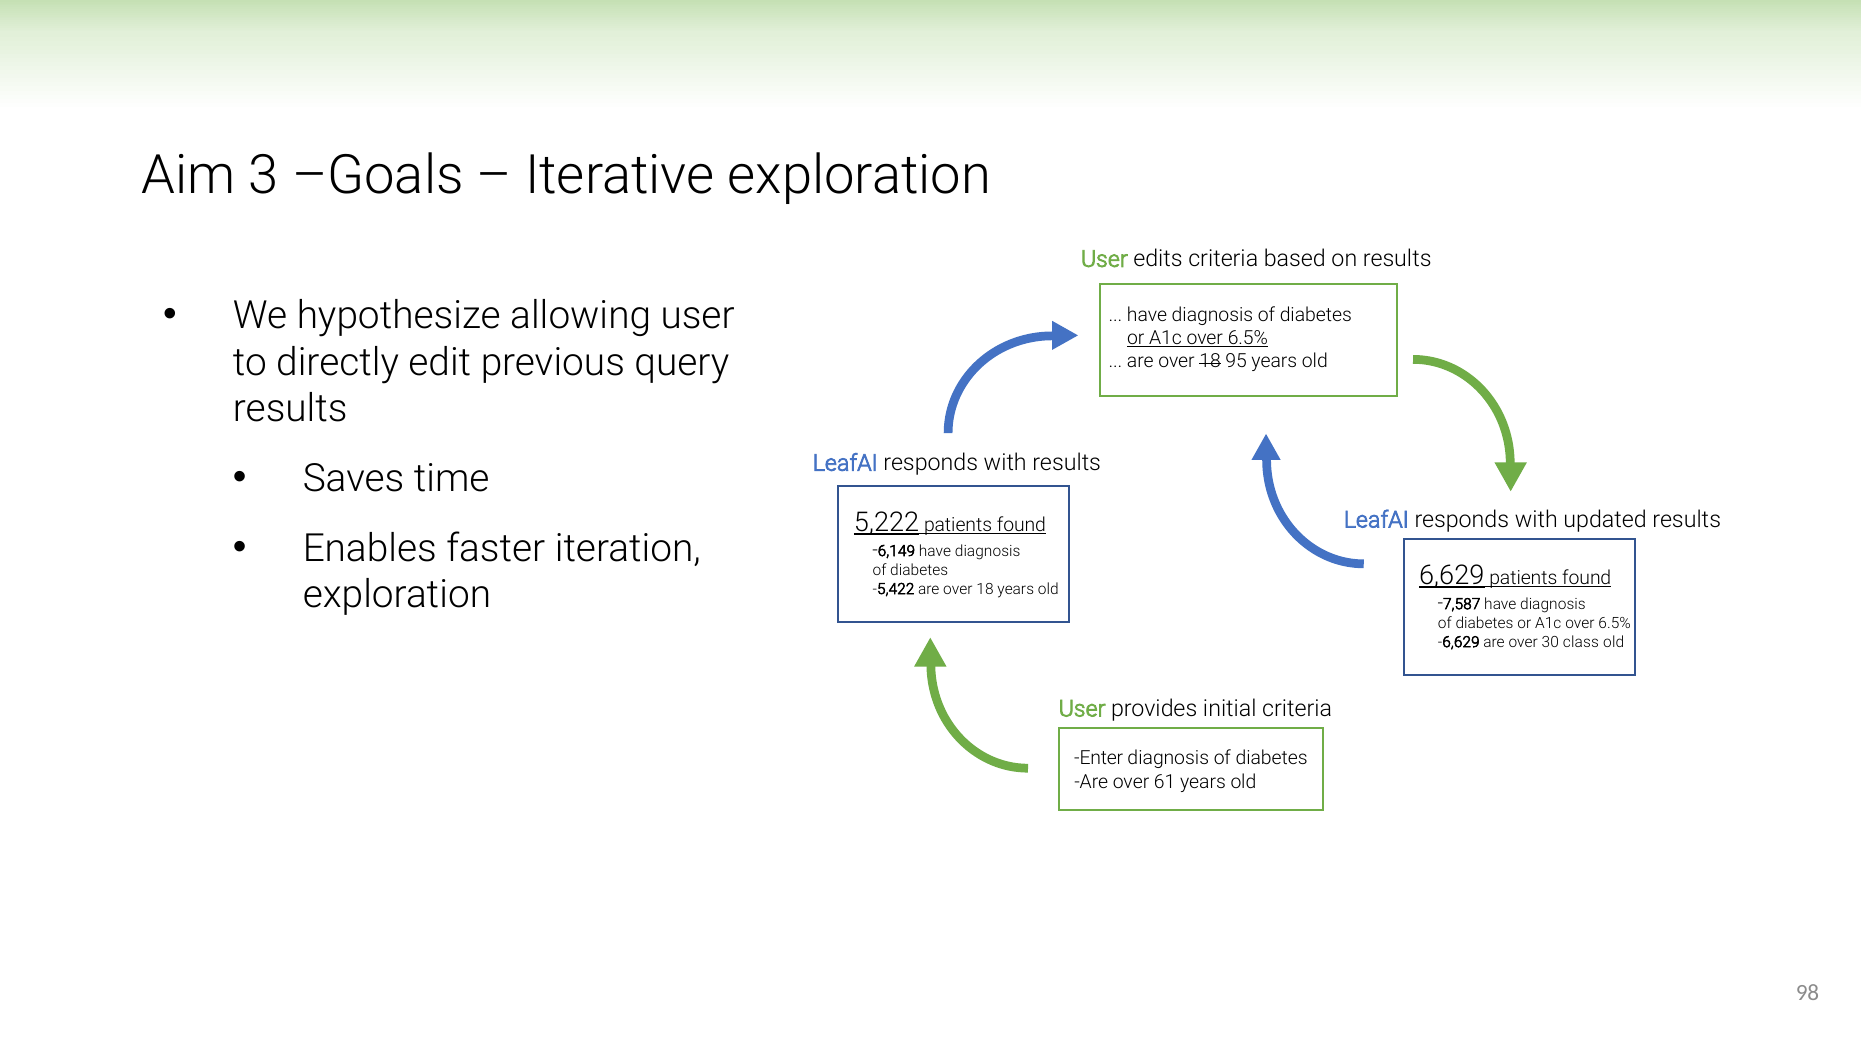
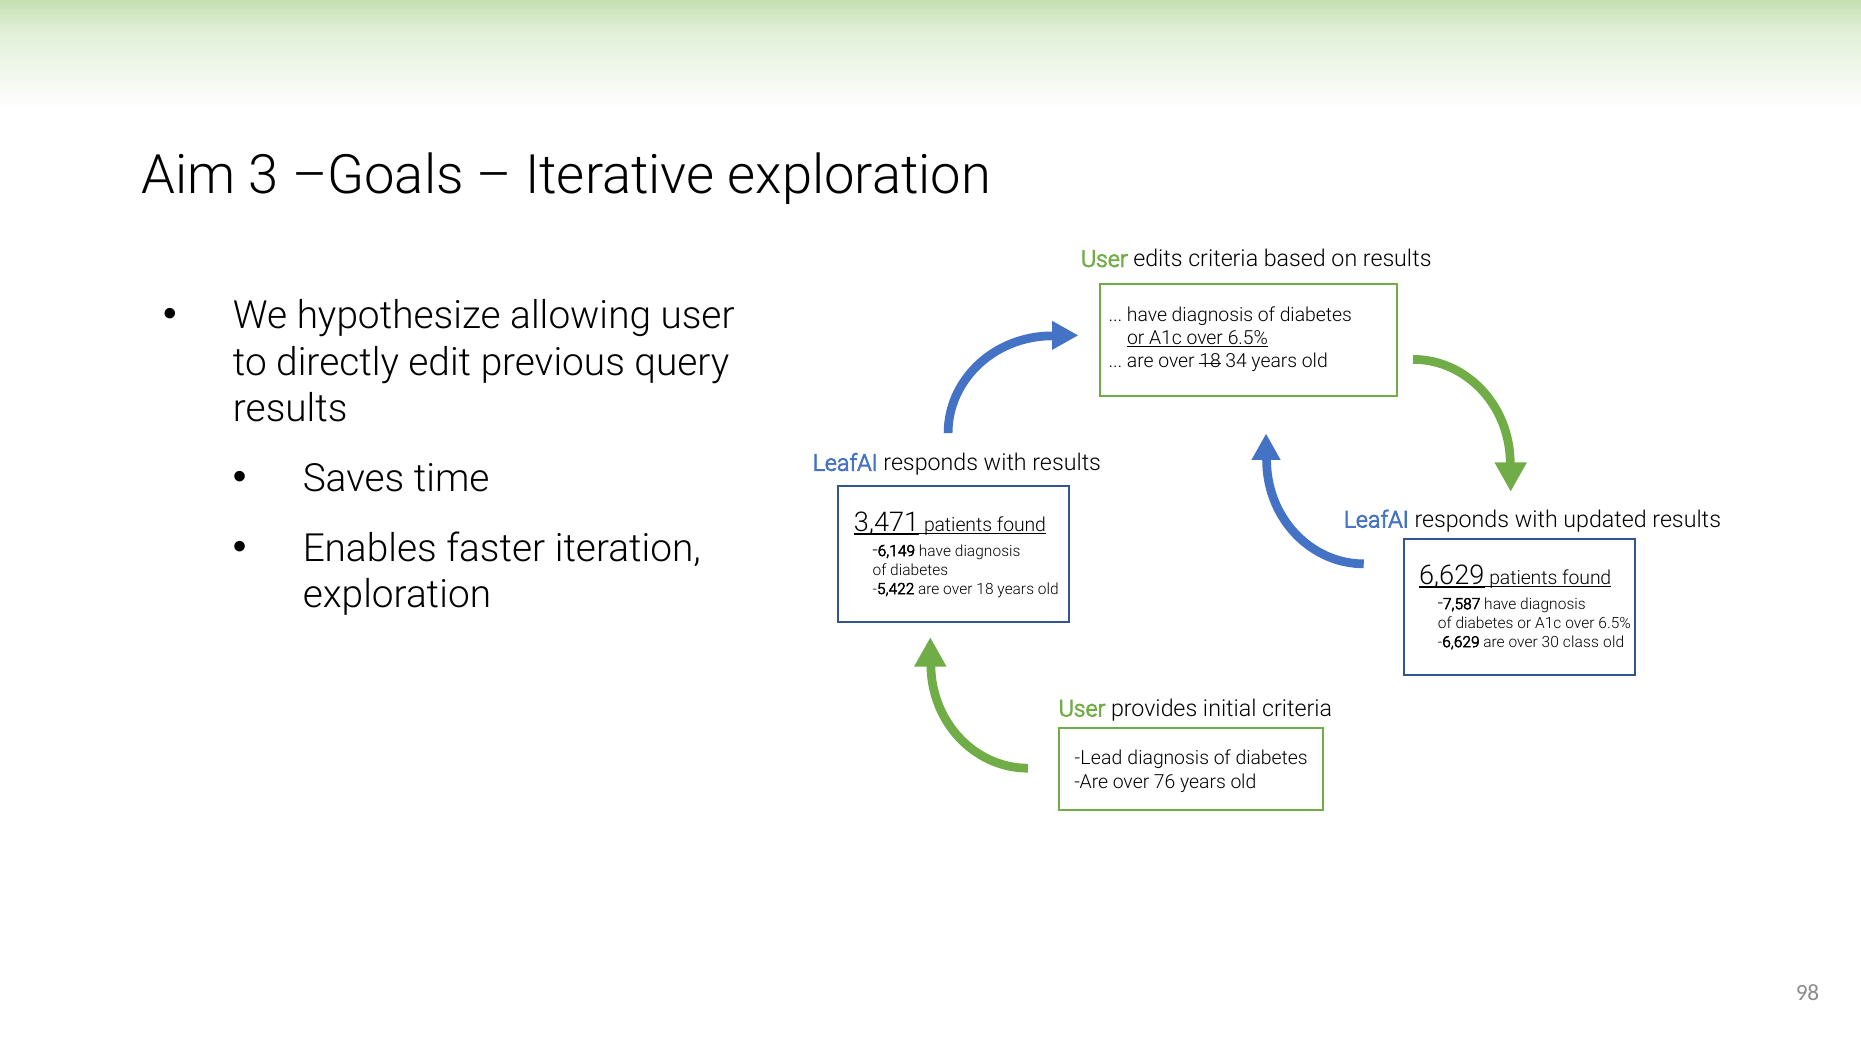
95: 95 -> 34
5,222: 5,222 -> 3,471
Enter: Enter -> Lead
61: 61 -> 76
